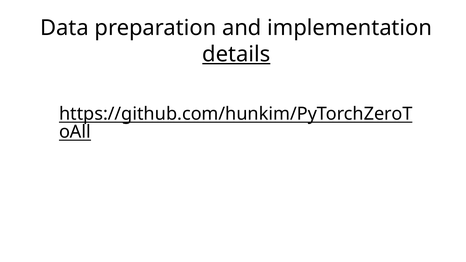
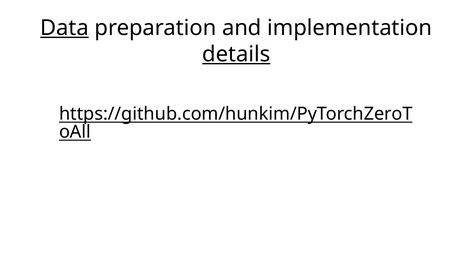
Data underline: none -> present
